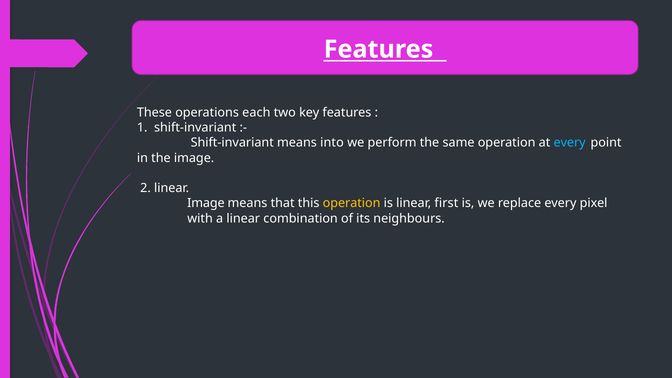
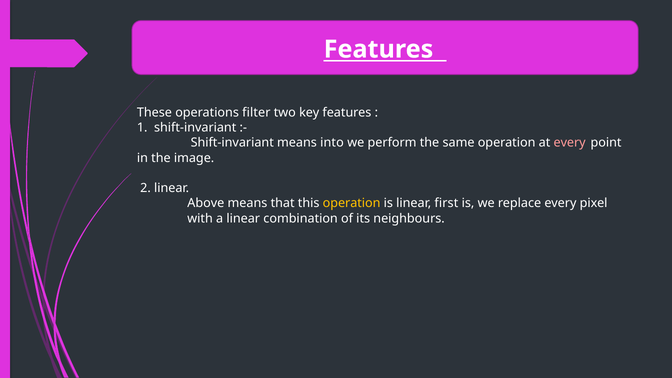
each: each -> filter
every at (570, 143) colour: light blue -> pink
Image at (206, 203): Image -> Above
